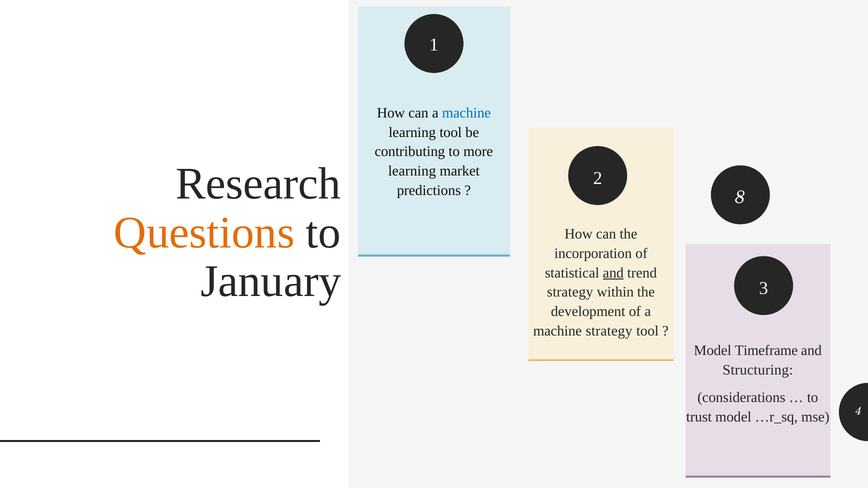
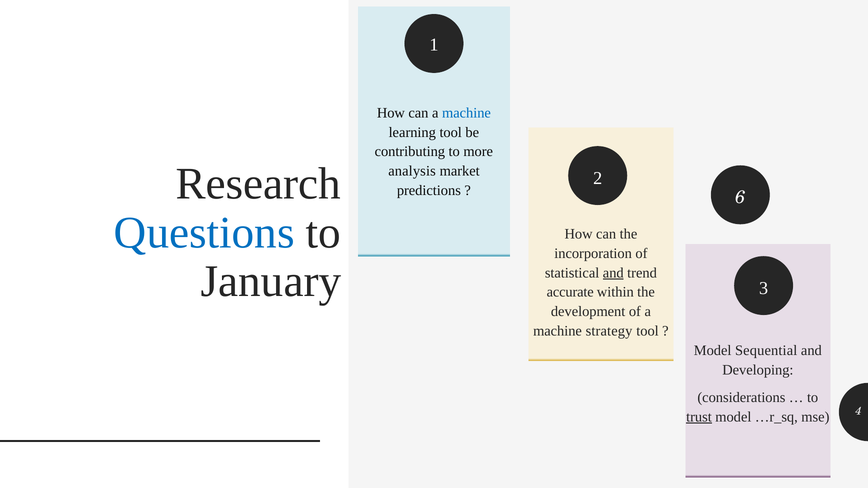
learning at (412, 171): learning -> analysis
8: 8 -> 6
Questions colour: orange -> blue
strategy at (570, 292): strategy -> accurate
Timeframe: Timeframe -> Sequential
Structuring: Structuring -> Developing
trust underline: none -> present
